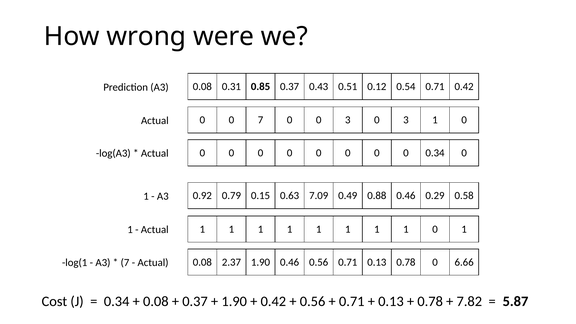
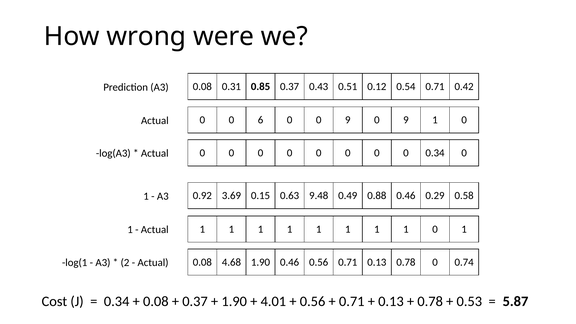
0 7: 7 -> 6
0 0 3: 3 -> 9
3 at (406, 120): 3 -> 9
0.79: 0.79 -> 3.69
7.09: 7.09 -> 9.48
2.37: 2.37 -> 4.68
6.66: 6.66 -> 0.74
7 at (125, 263): 7 -> 2
0.42 at (273, 301): 0.42 -> 4.01
7.82: 7.82 -> 0.53
